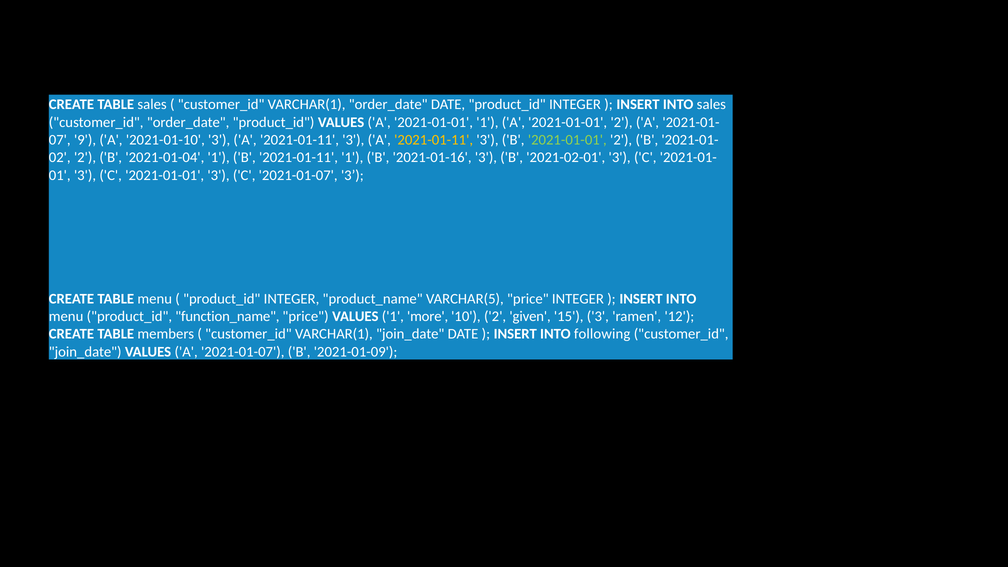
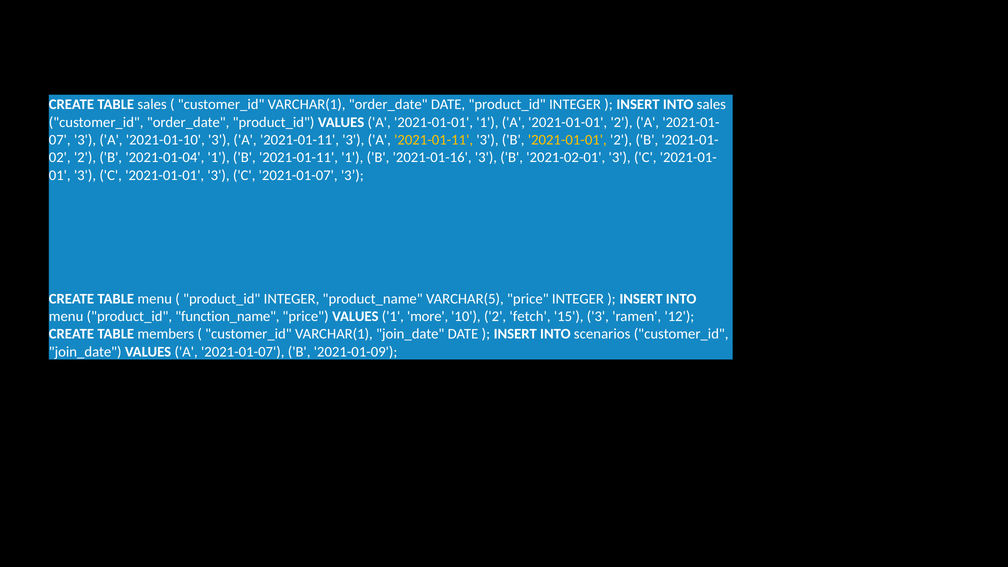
9 at (85, 140): 9 -> 3
2021-01-01 at (567, 140) colour: light green -> yellow
given: given -> fetch
following: following -> scenarios
